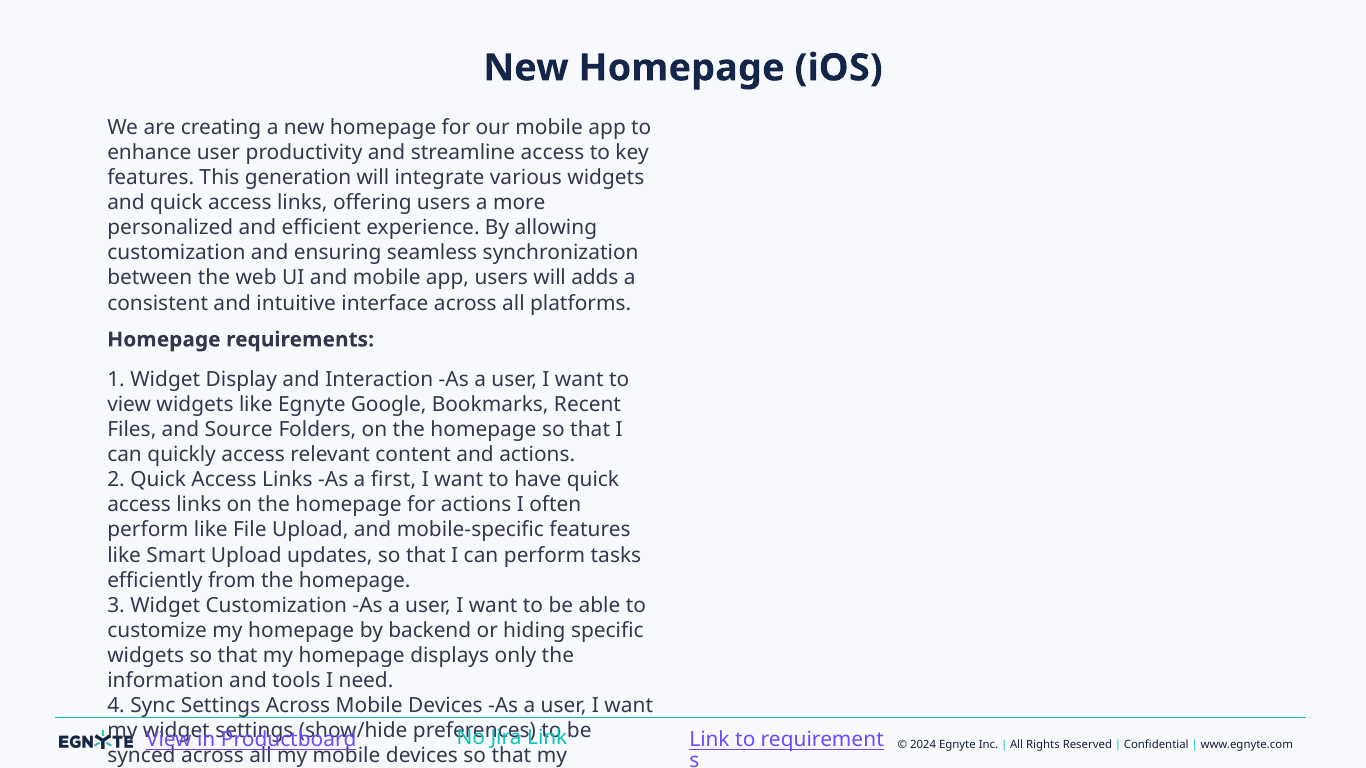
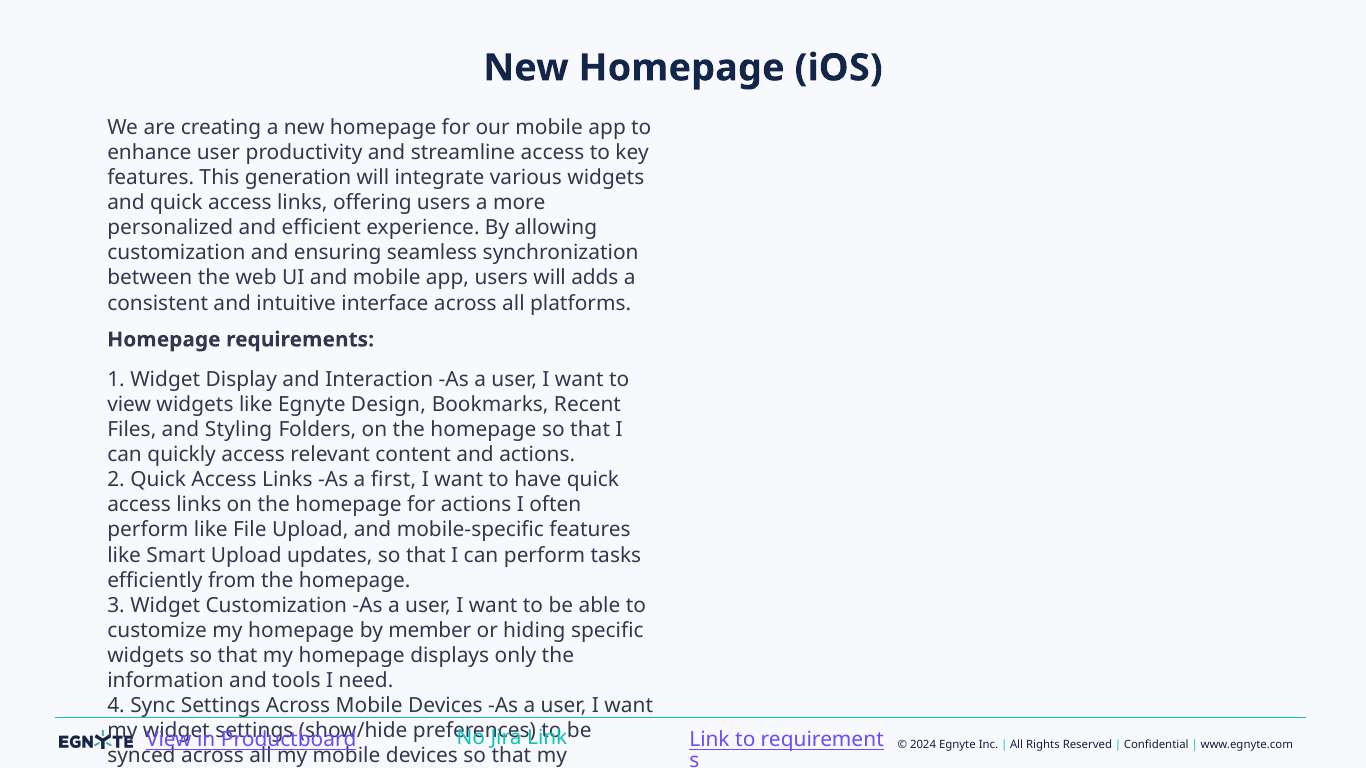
Google: Google -> Design
Source: Source -> Styling
backend: backend -> member
